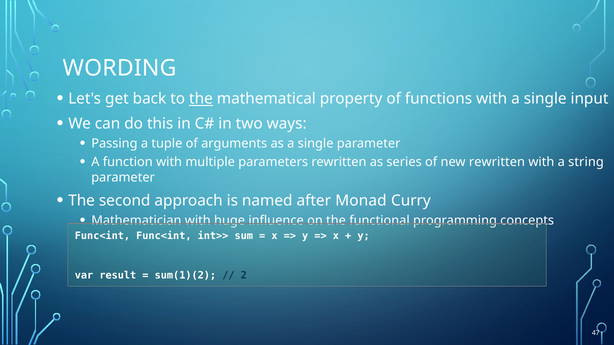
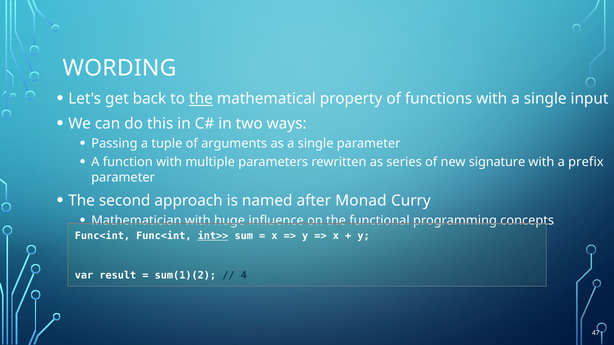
new rewritten: rewritten -> signature
string: string -> prefix
int>> underline: none -> present
2: 2 -> 4
